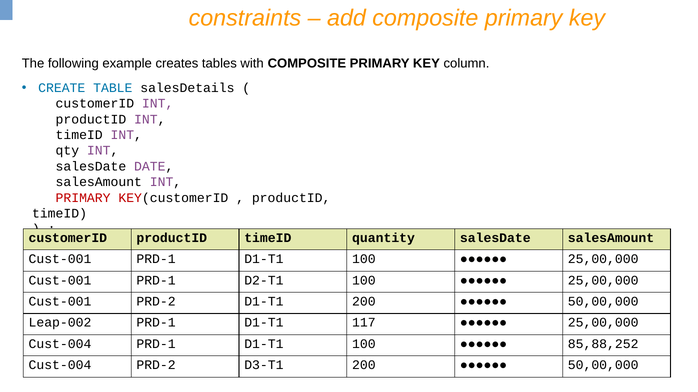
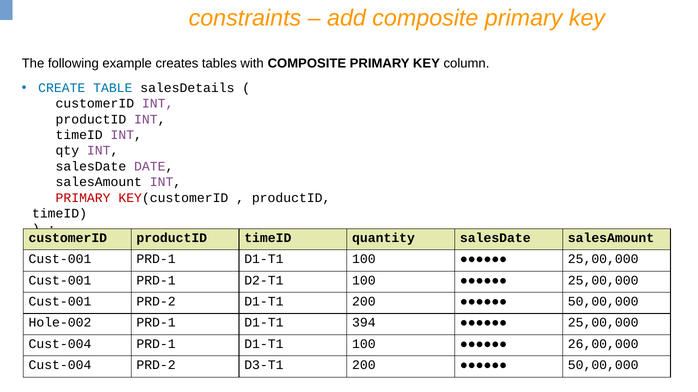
Leap-002: Leap-002 -> Hole-002
117: 117 -> 394
85,88,252: 85,88,252 -> 26,00,000
